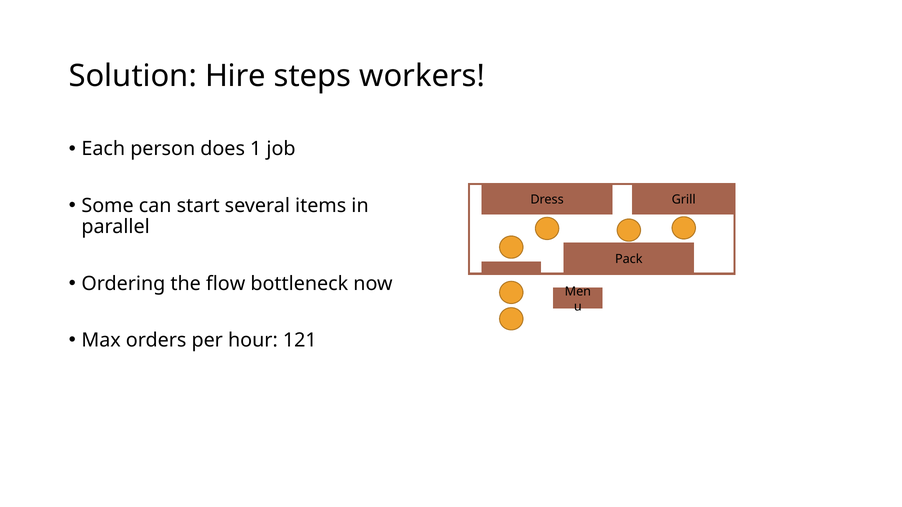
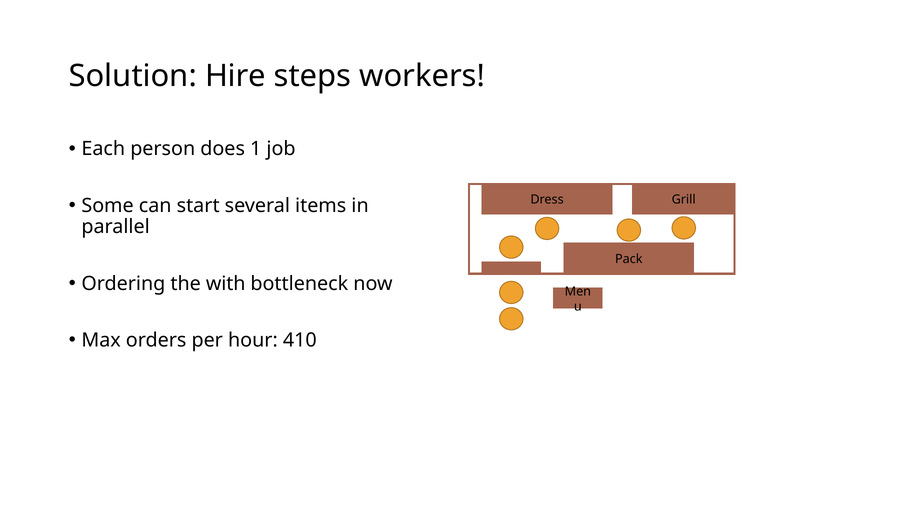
flow: flow -> with
121: 121 -> 410
